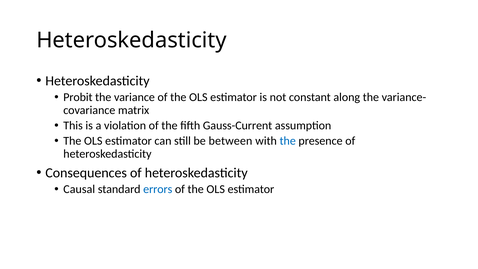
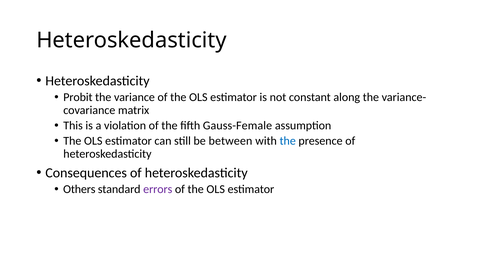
Gauss-Current: Gauss-Current -> Gauss-Female
Causal: Causal -> Others
errors colour: blue -> purple
